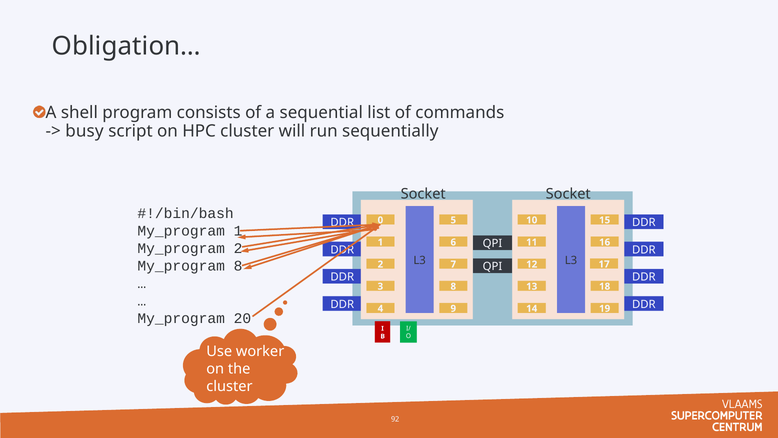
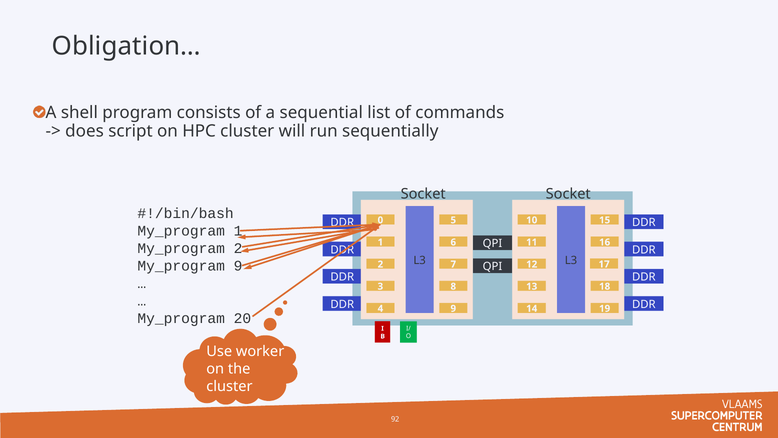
busy: busy -> does
My_program 8: 8 -> 9
